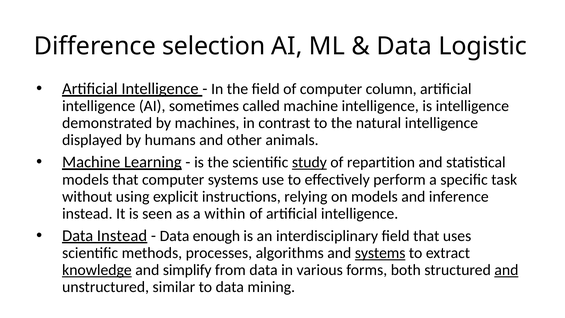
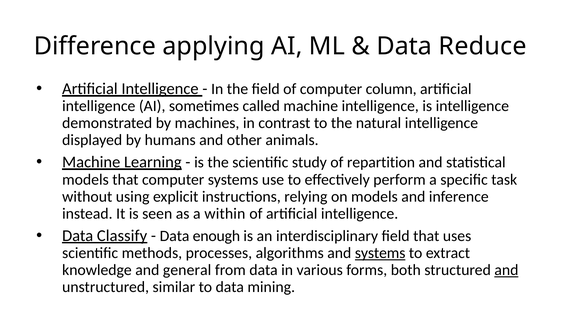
selection: selection -> applying
Logistic: Logistic -> Reduce
study underline: present -> none
Data Instead: Instead -> Classify
knowledge underline: present -> none
simplify: simplify -> general
